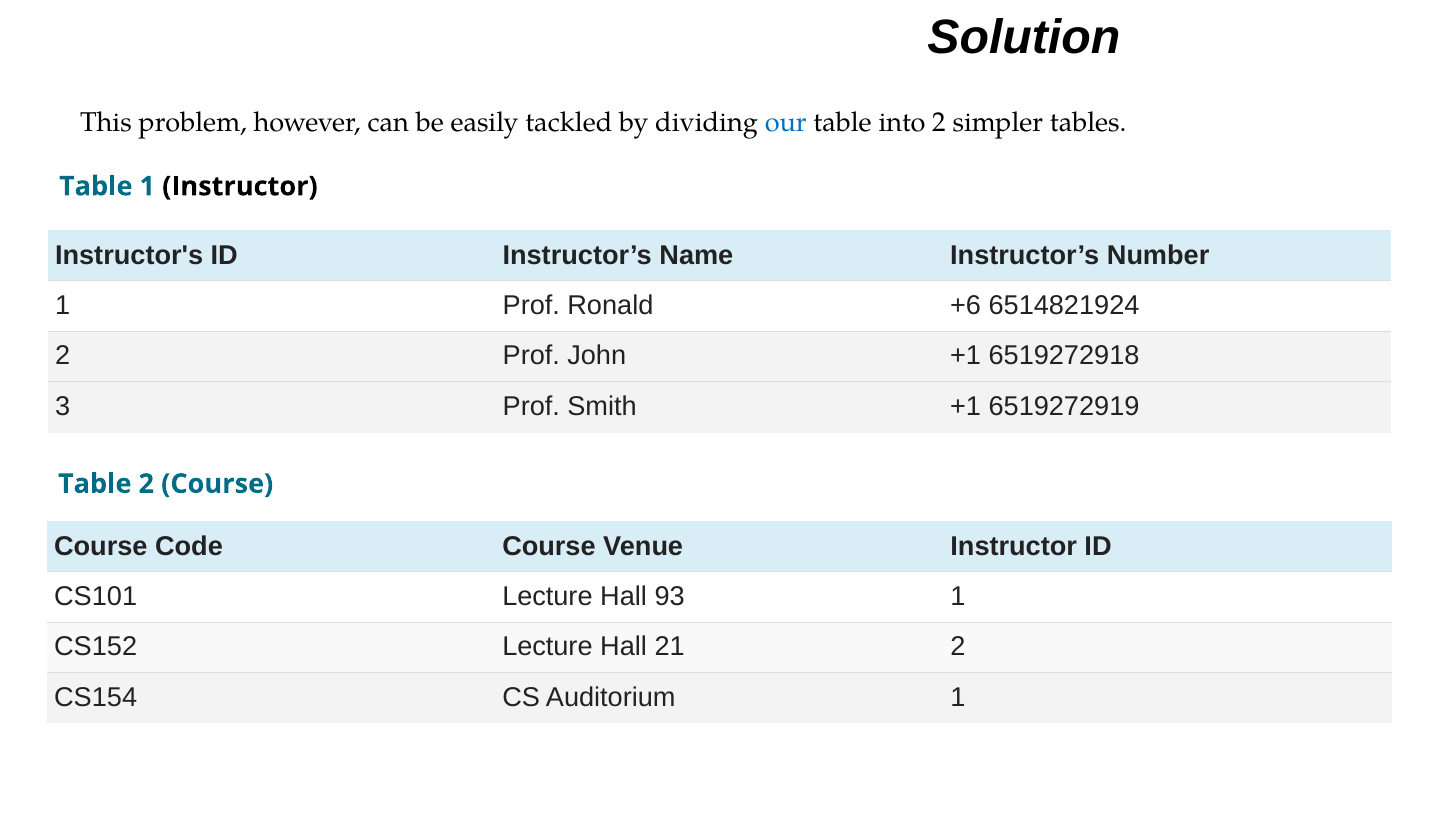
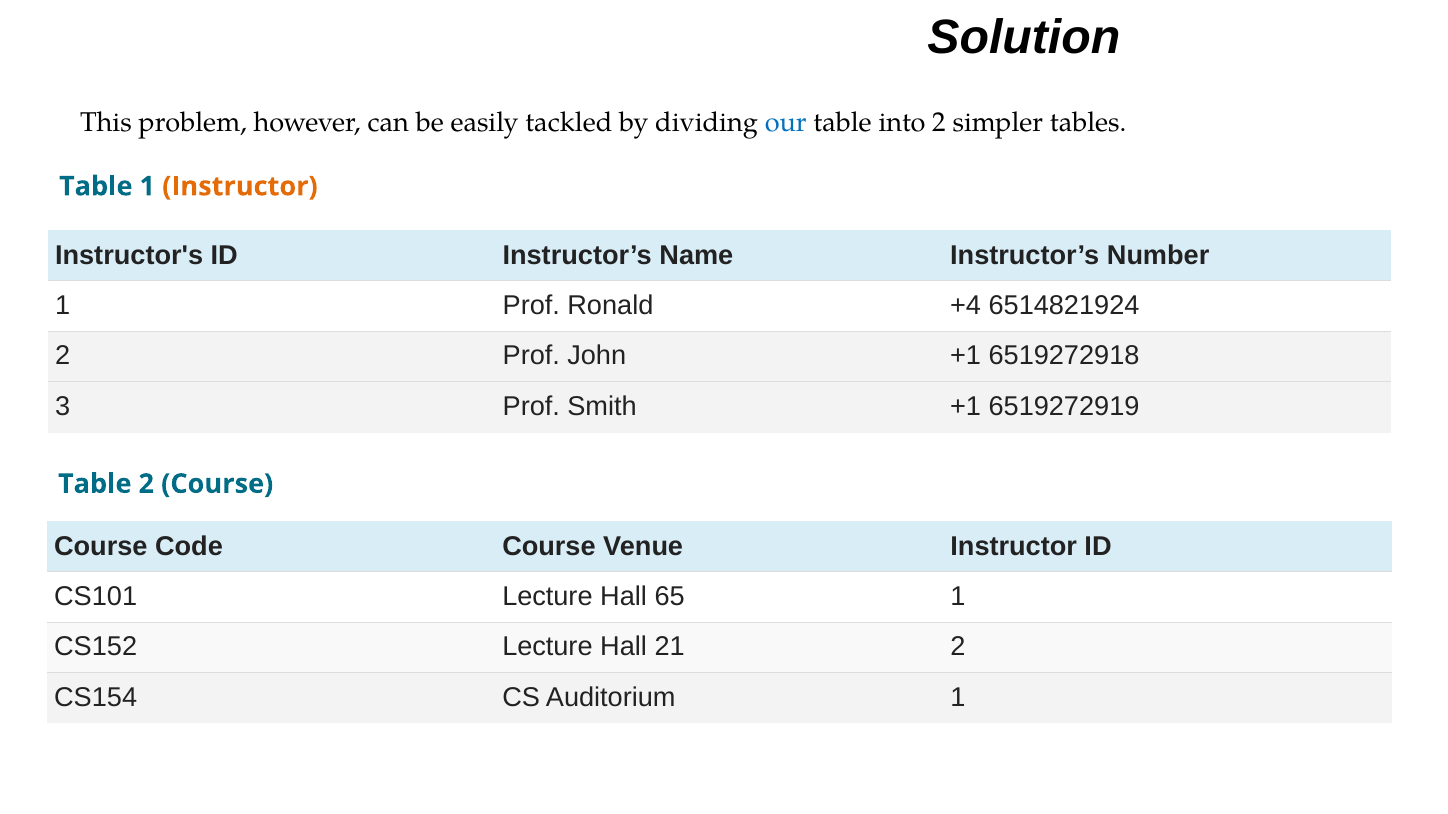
Instructor at (240, 187) colour: black -> orange
+6: +6 -> +4
93: 93 -> 65
